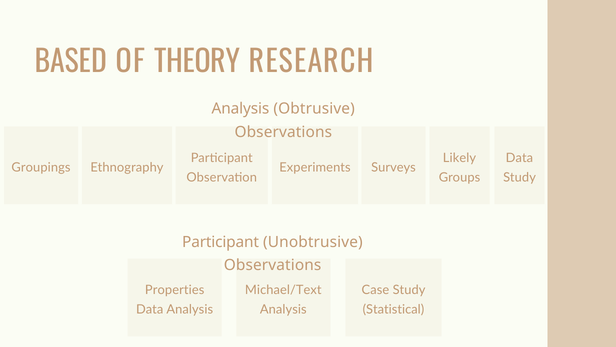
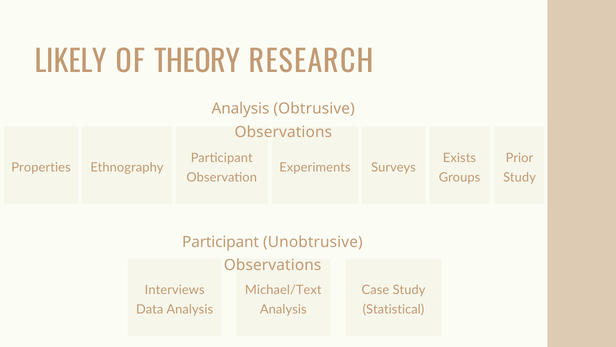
BASED: BASED -> LIKELY
Likely: Likely -> Exists
Data at (519, 158): Data -> Prior
Groupings: Groupings -> Properties
Properties: Properties -> Interviews
